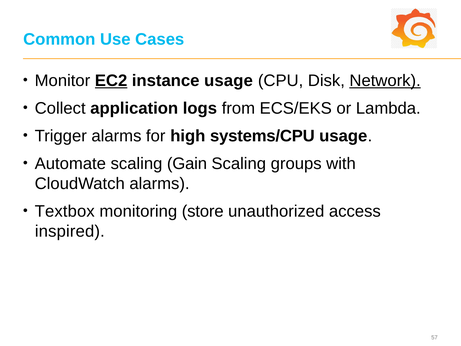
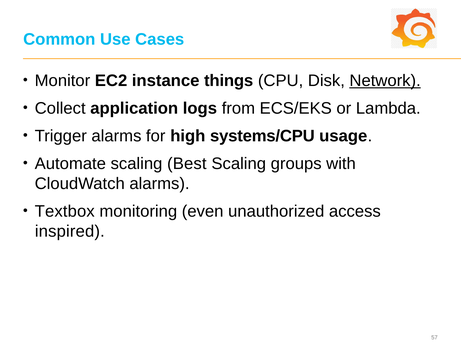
EC2 underline: present -> none
instance usage: usage -> things
Gain: Gain -> Best
store: store -> even
